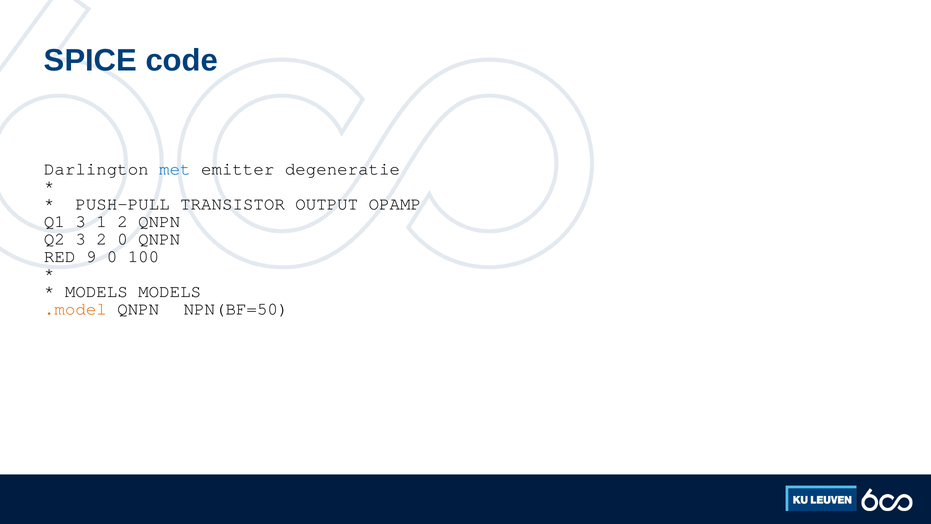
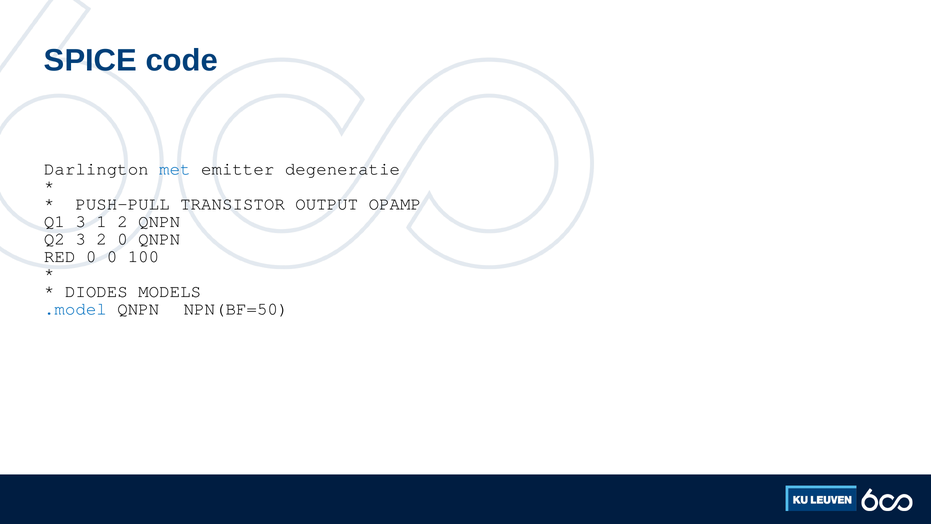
RED 9: 9 -> 0
MODELS at (96, 291): MODELS -> DIODES
.model colour: orange -> blue
